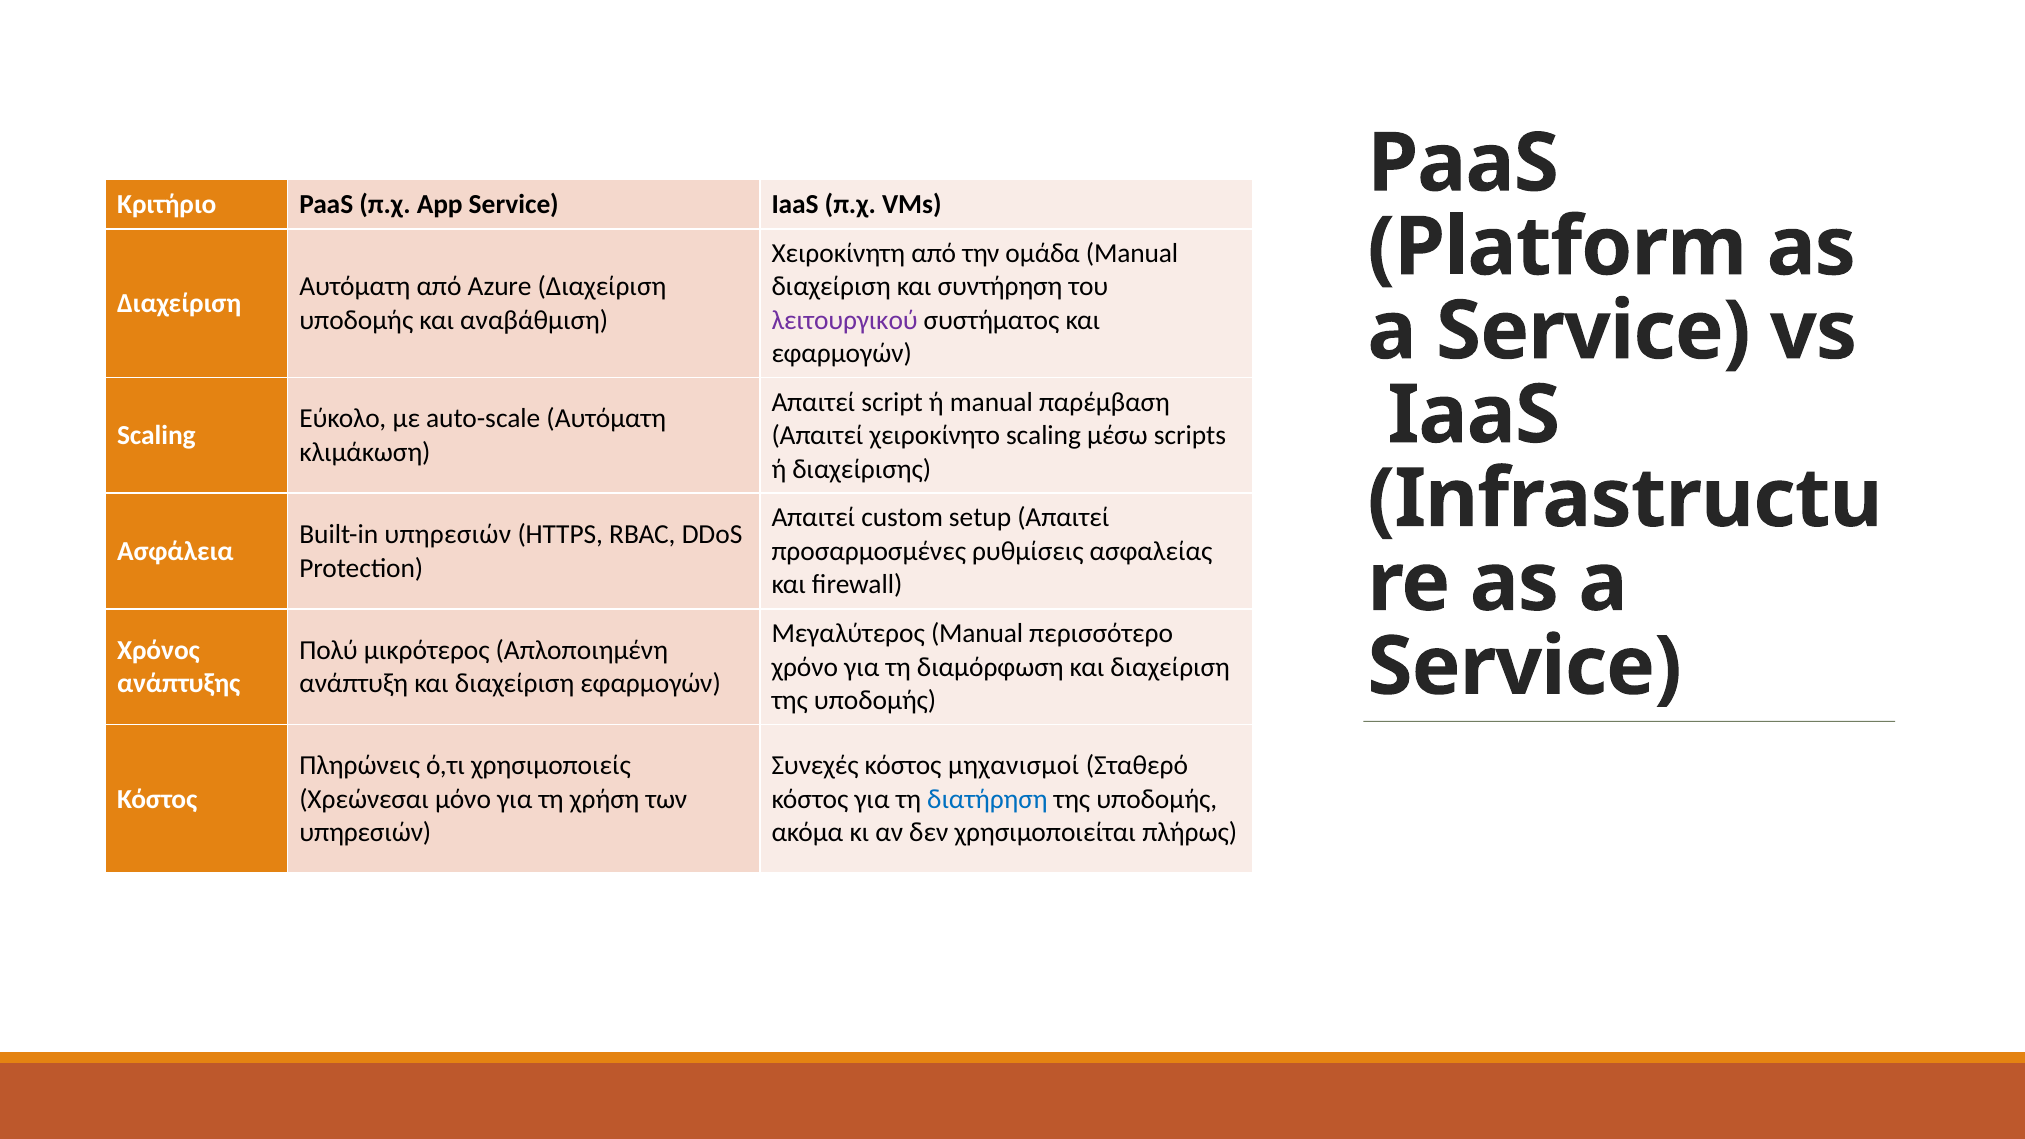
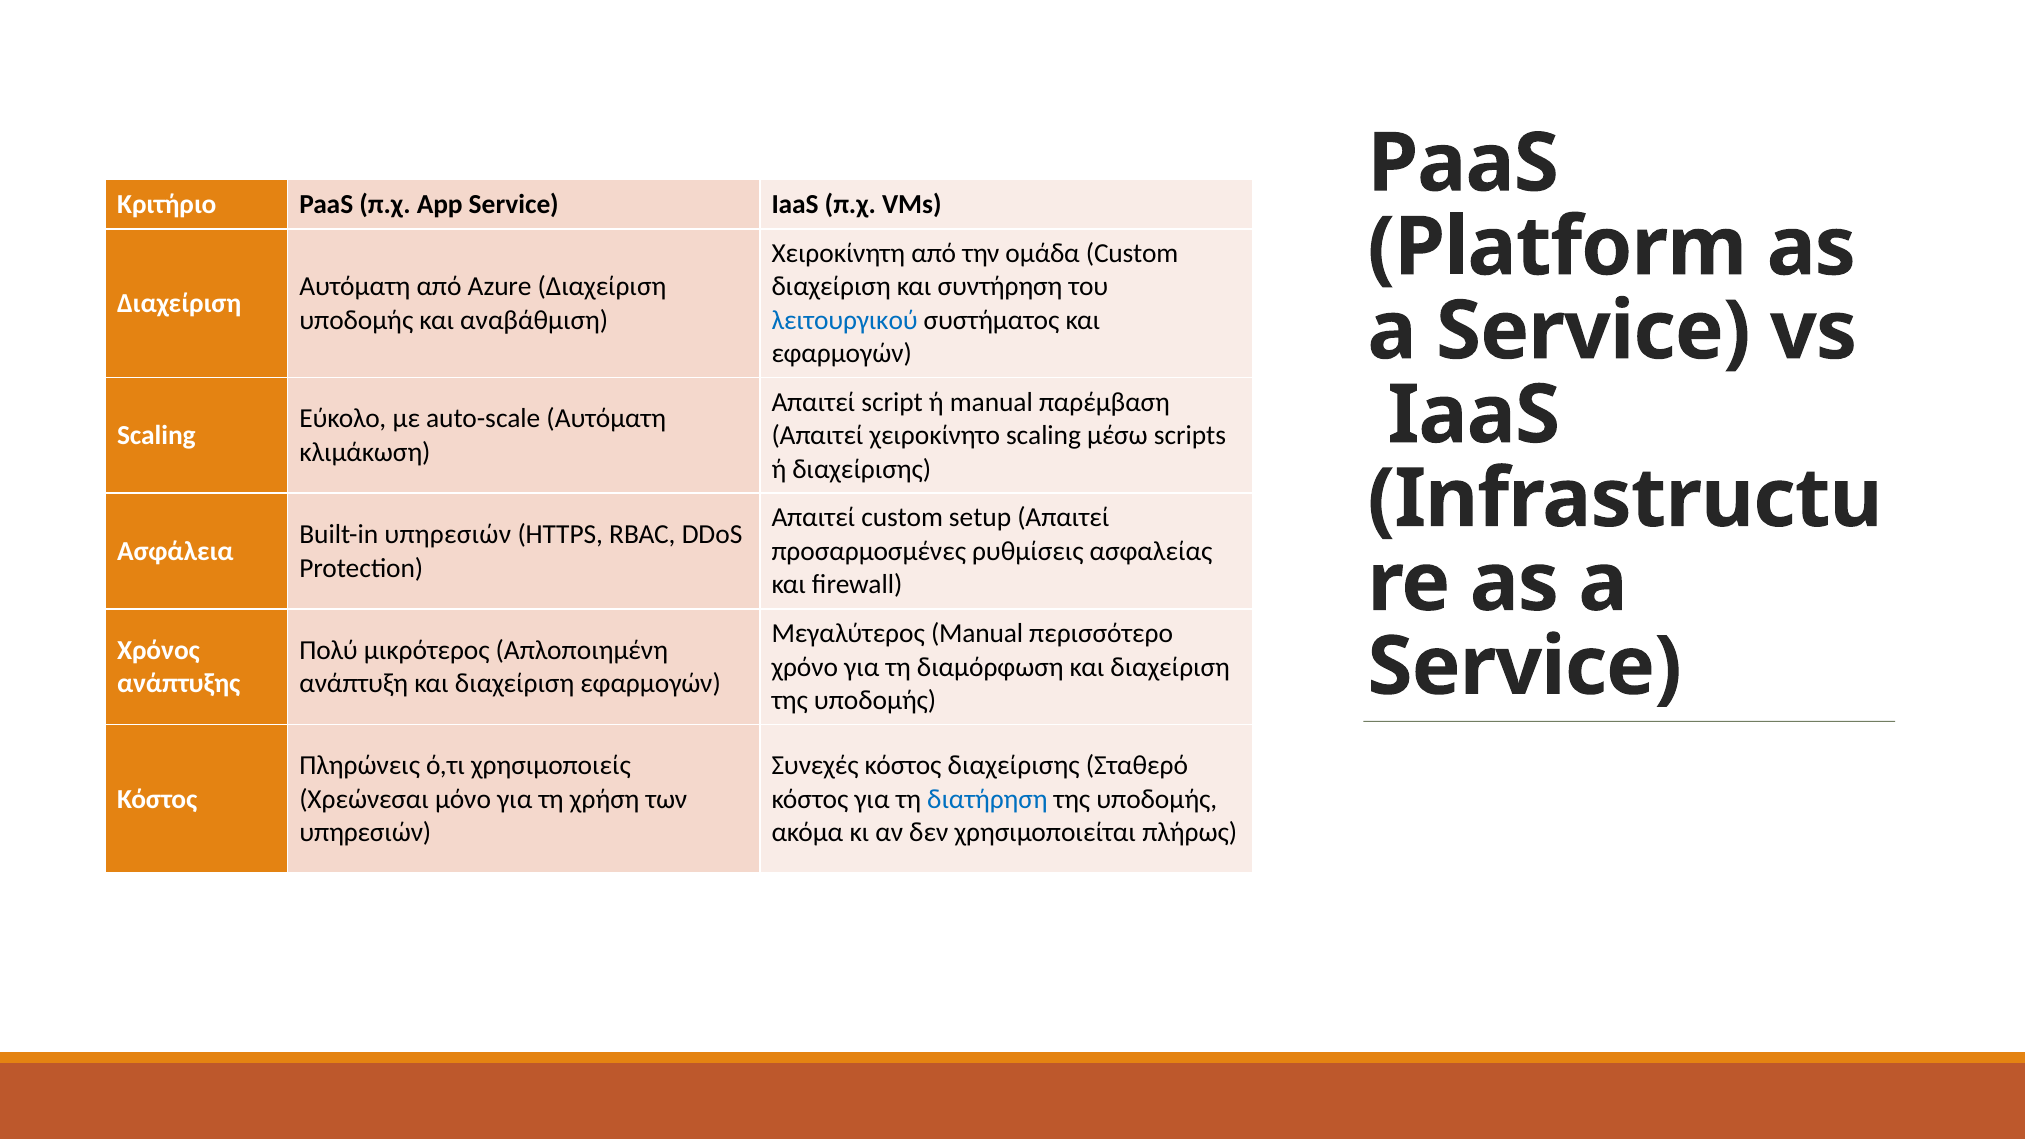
ομάδα Manual: Manual -> Custom
λειτουργικού colour: purple -> blue
κόστος μηχανισμοί: μηχανισμοί -> διαχείρισης
